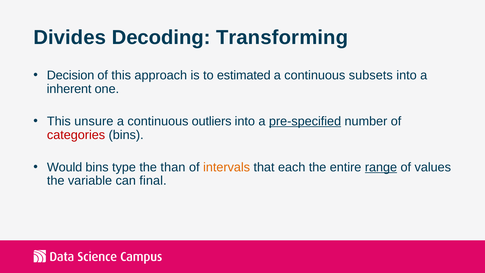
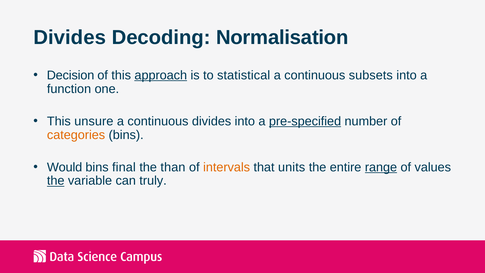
Transforming: Transforming -> Normalisation
approach underline: none -> present
estimated: estimated -> statistical
inherent: inherent -> function
continuous outliers: outliers -> divides
categories colour: red -> orange
type: type -> final
each: each -> units
the at (56, 181) underline: none -> present
final: final -> truly
